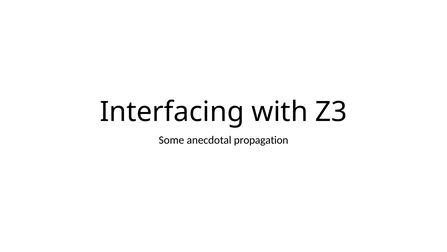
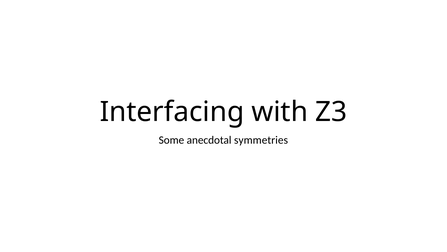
propagation: propagation -> symmetries
